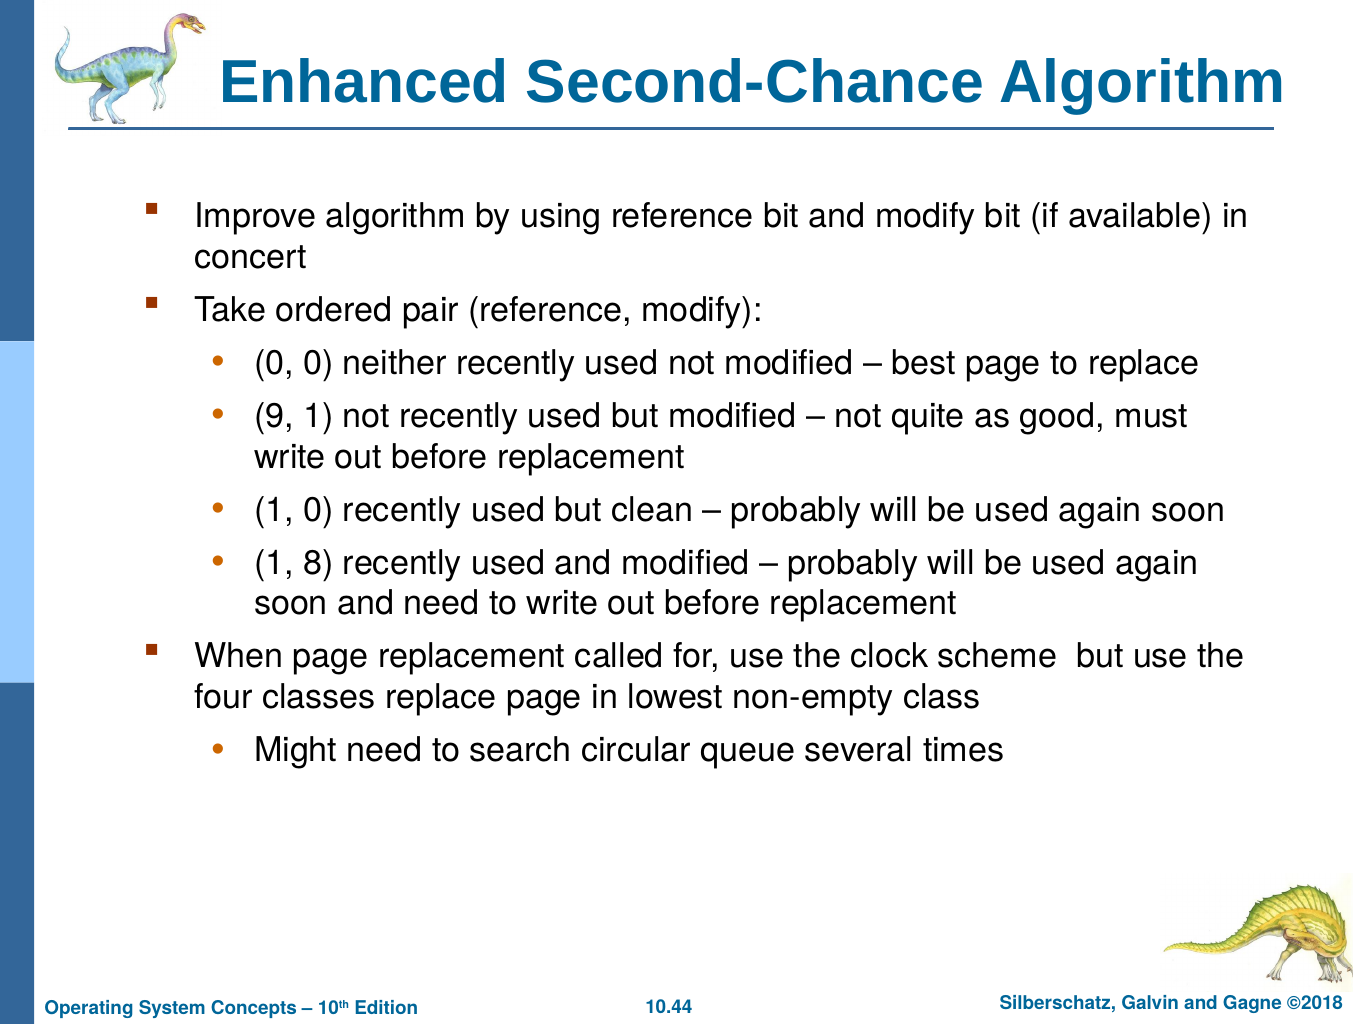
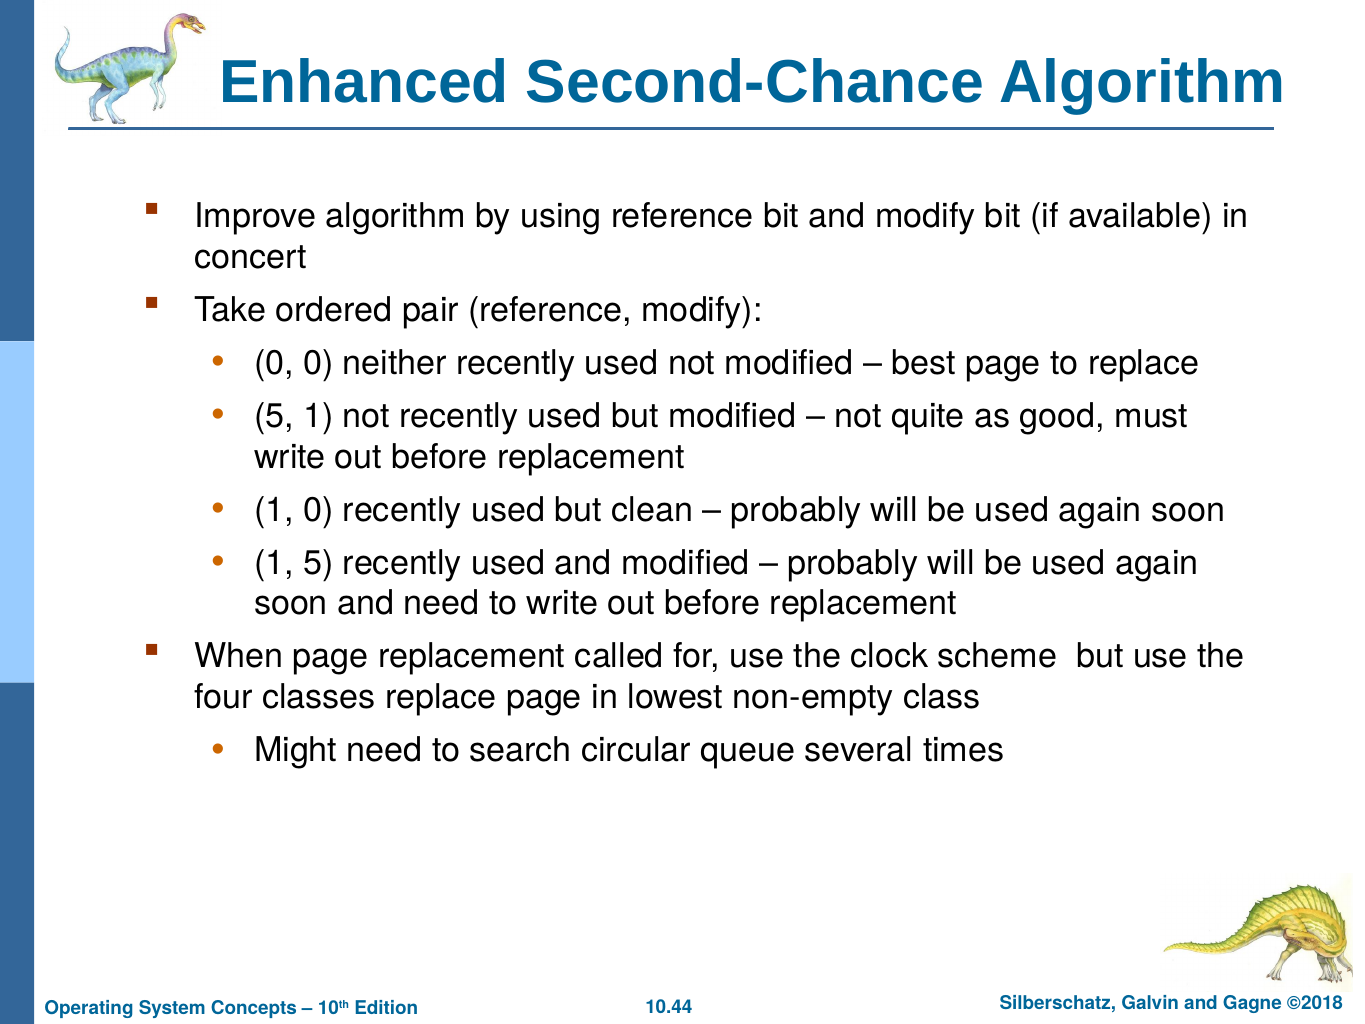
9 at (274, 416): 9 -> 5
1 8: 8 -> 5
